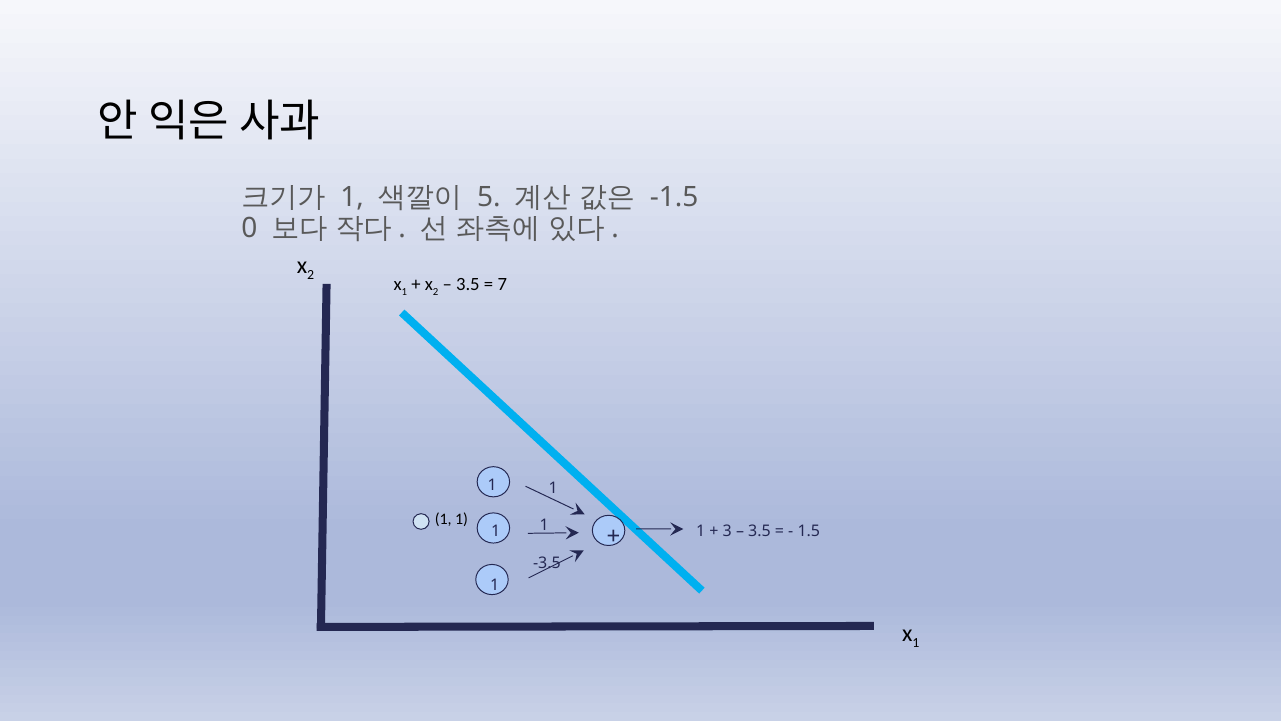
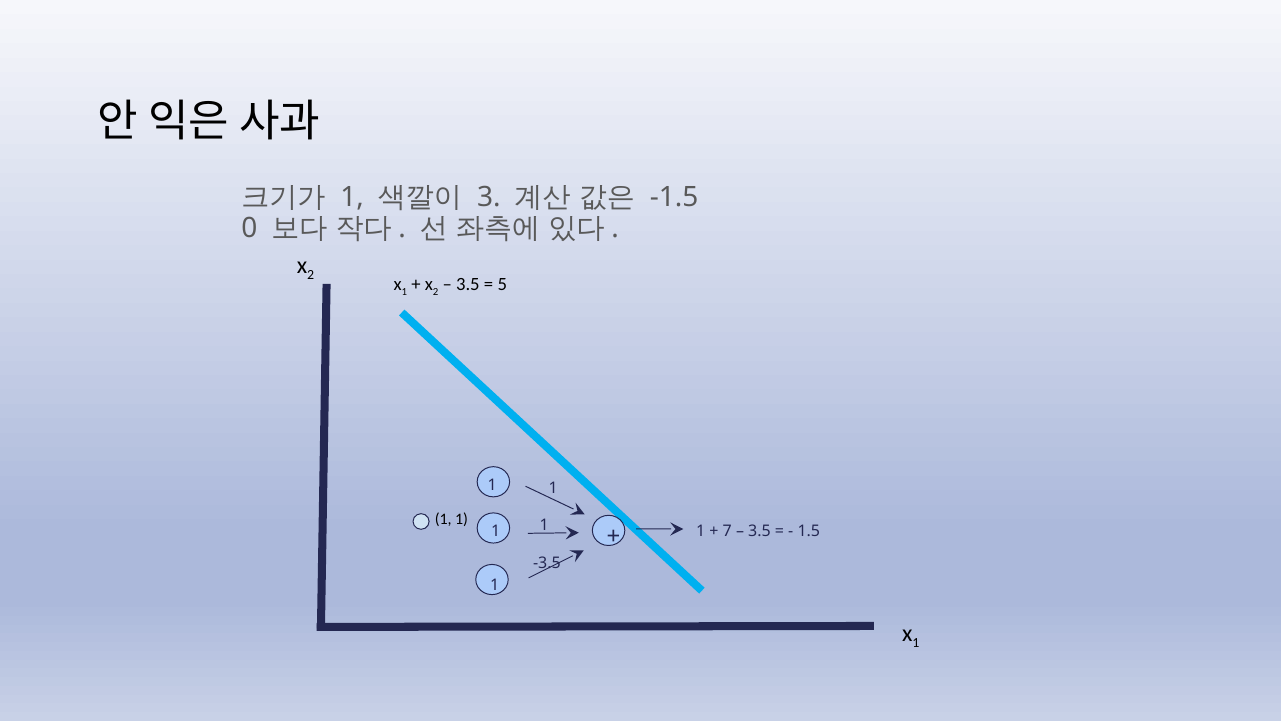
5: 5 -> 3
7: 7 -> 5
3: 3 -> 7
